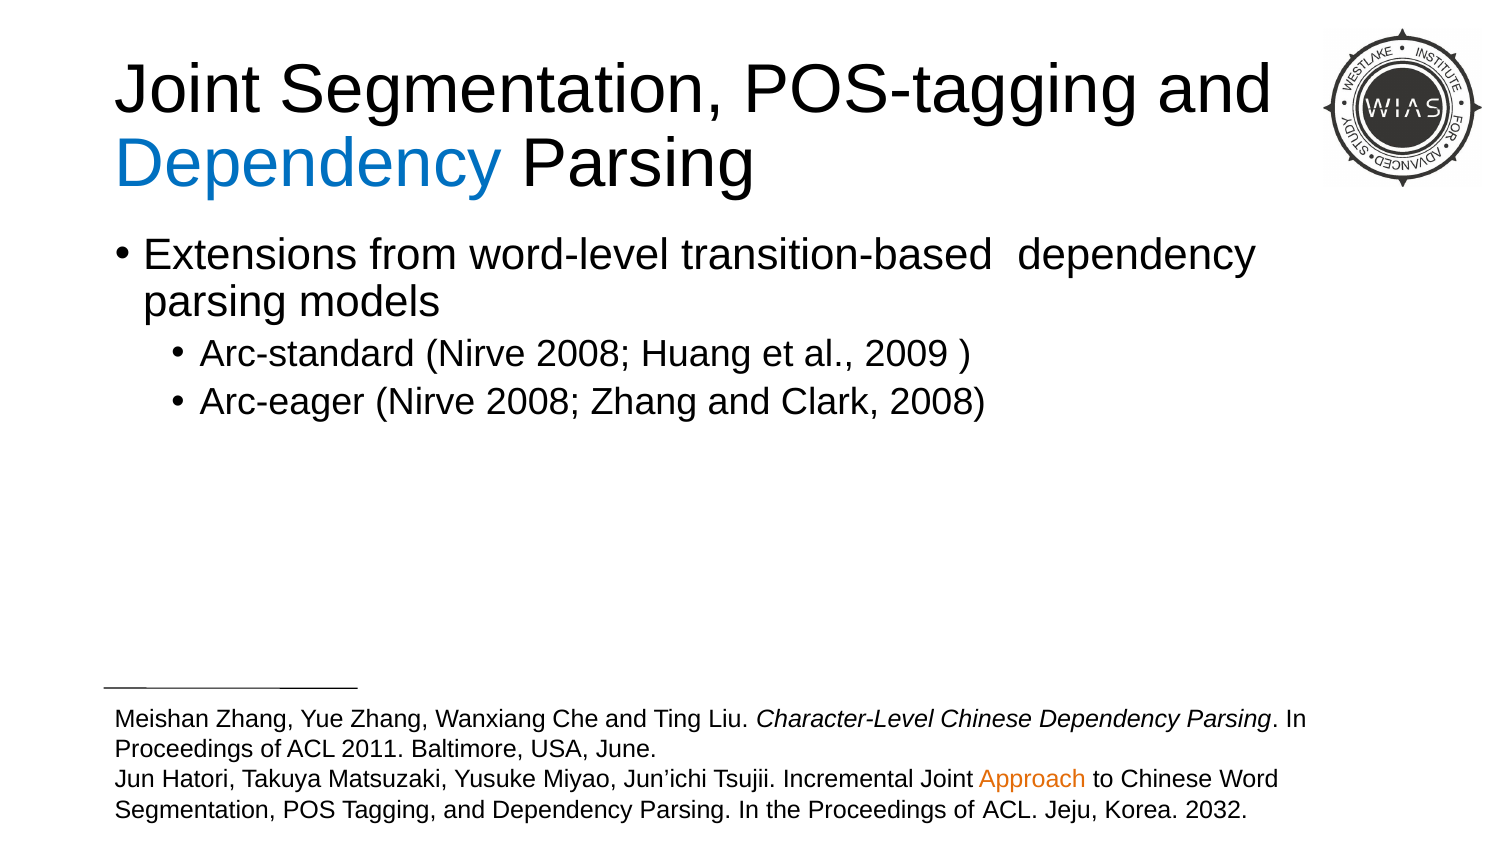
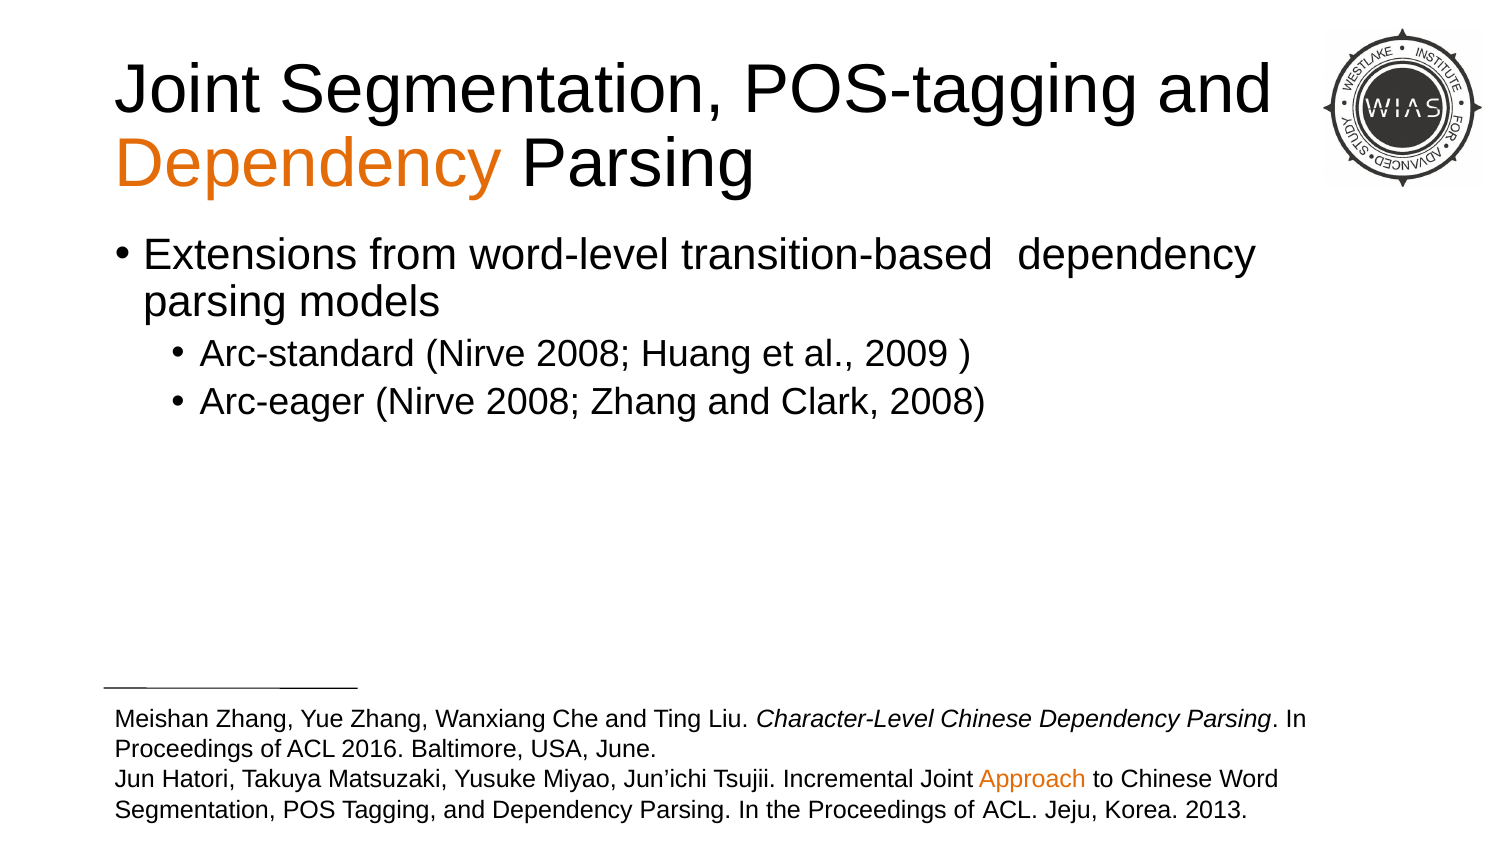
Dependency at (309, 164) colour: blue -> orange
2011: 2011 -> 2016
2032: 2032 -> 2013
